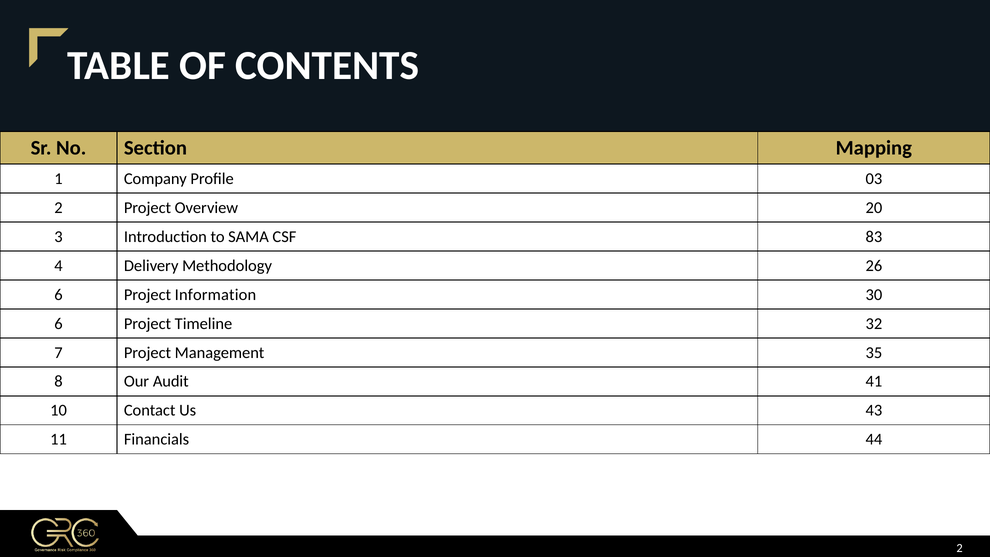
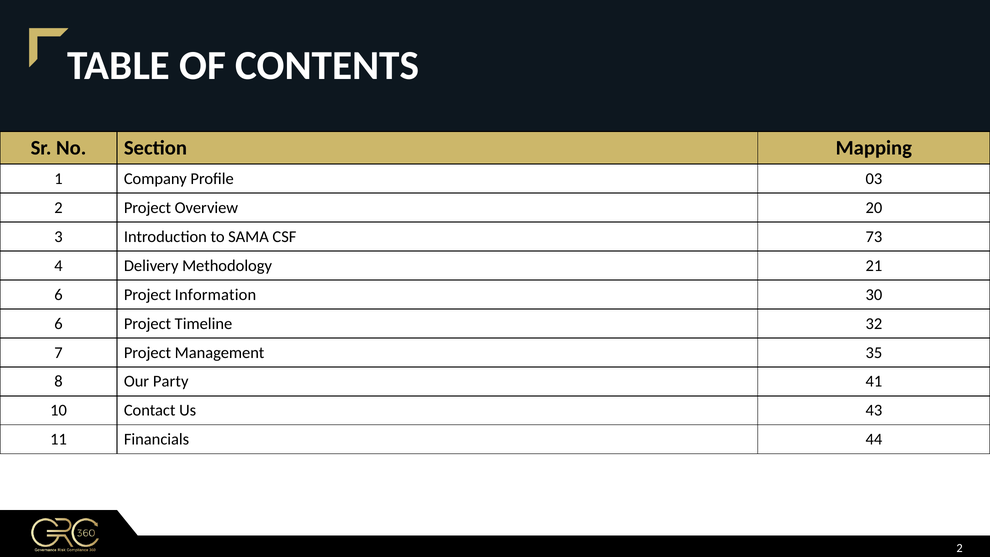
83: 83 -> 73
26: 26 -> 21
Audit: Audit -> Party
